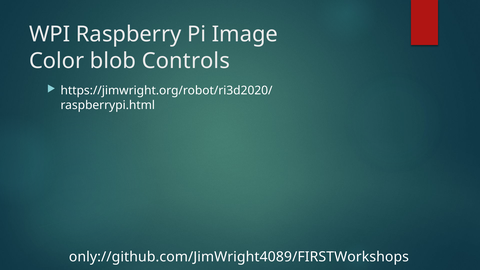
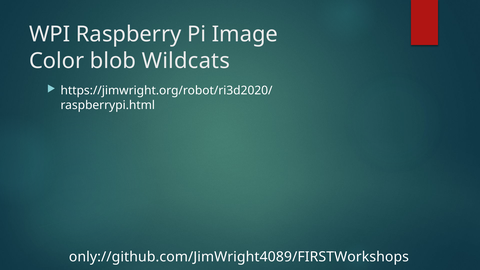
Controls: Controls -> Wildcats
